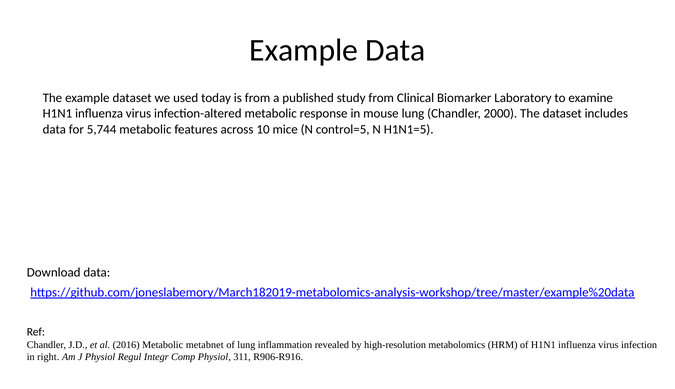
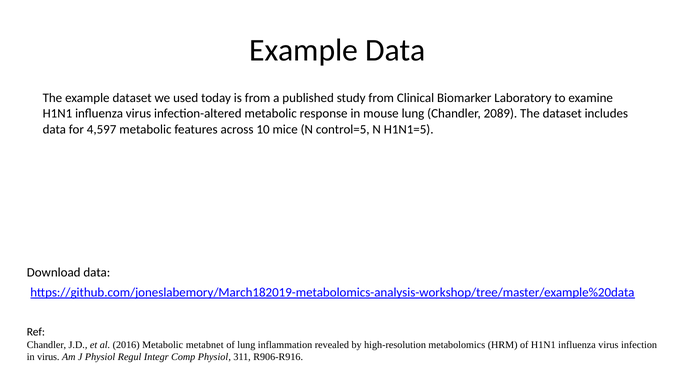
2000: 2000 -> 2089
5,744: 5,744 -> 4,597
in right: right -> virus
